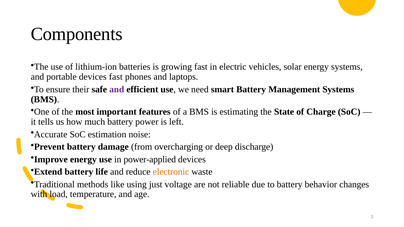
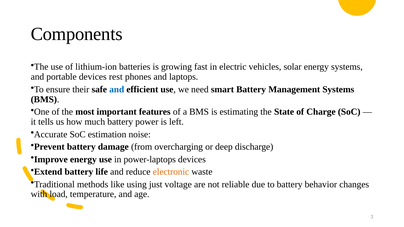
devices fast: fast -> rest
and at (117, 89) colour: purple -> blue
power-applied: power-applied -> power-laptops
